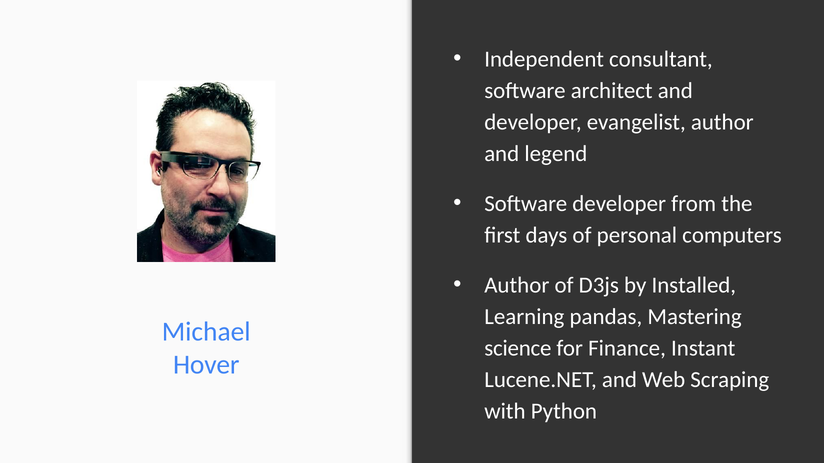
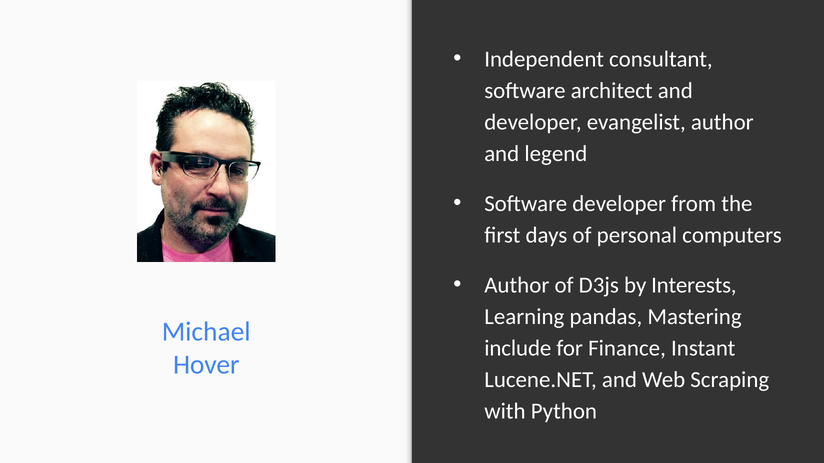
Installed: Installed -> Interests
science: science -> include
